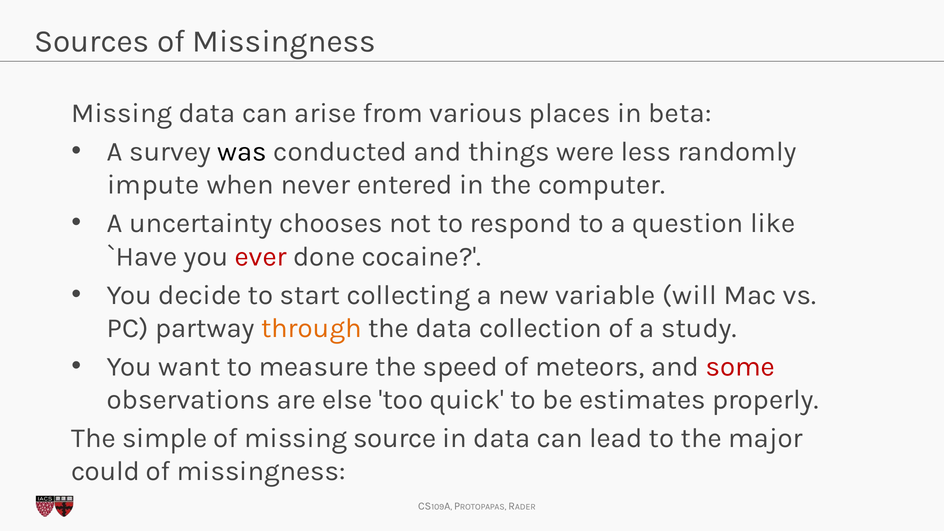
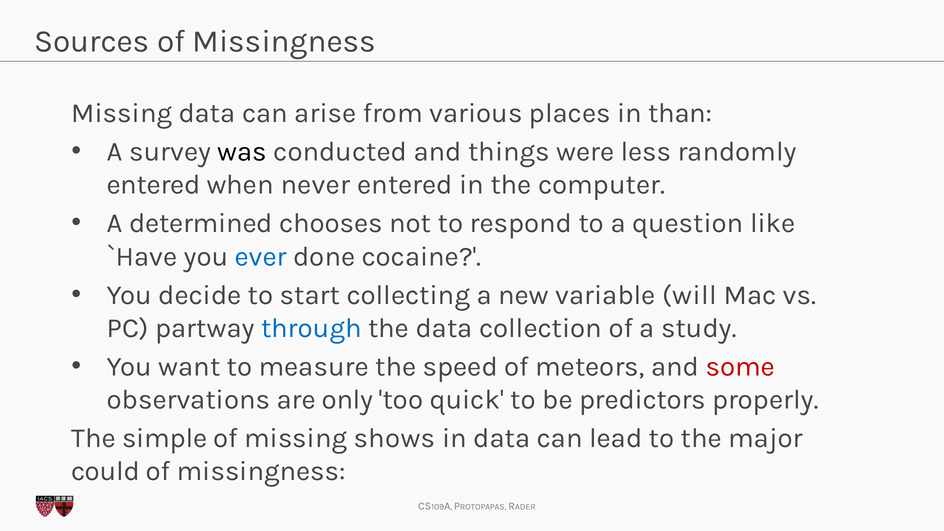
beta: beta -> than
impute at (153, 185): impute -> entered
uncertainty: uncertainty -> determined
ever colour: red -> blue
through colour: orange -> blue
else: else -> only
estimates: estimates -> predictors
source: source -> shows
